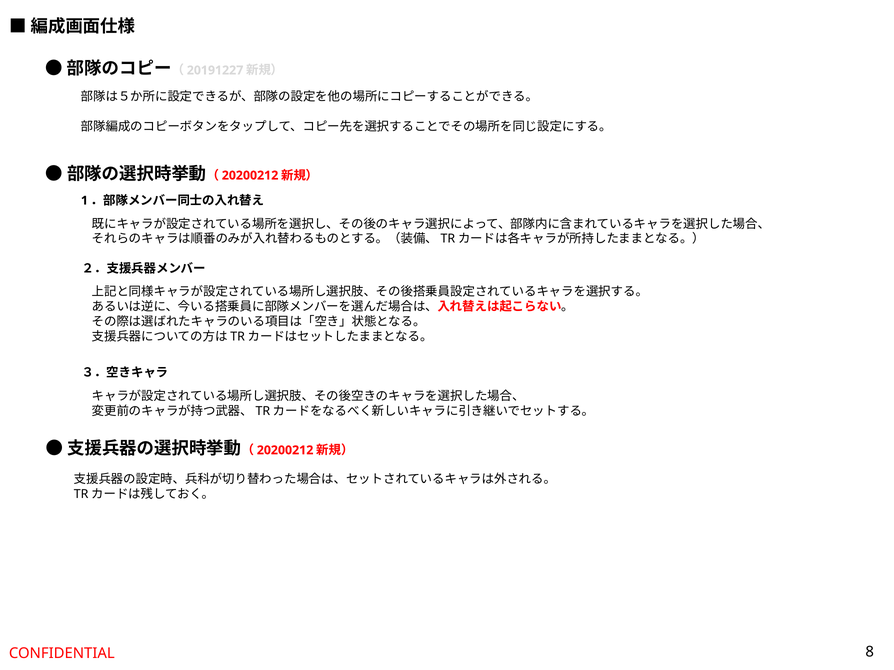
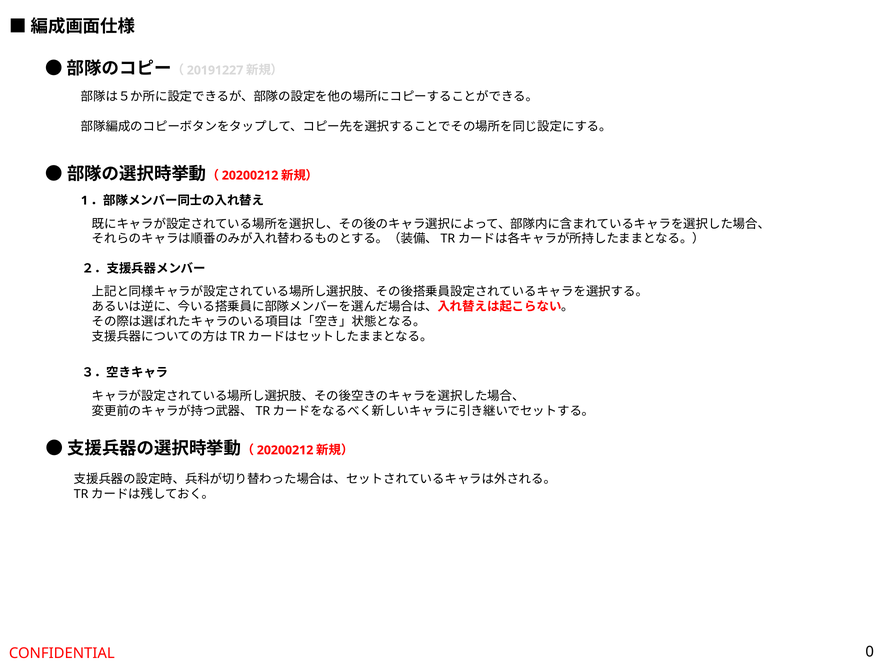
8: 8 -> 0
